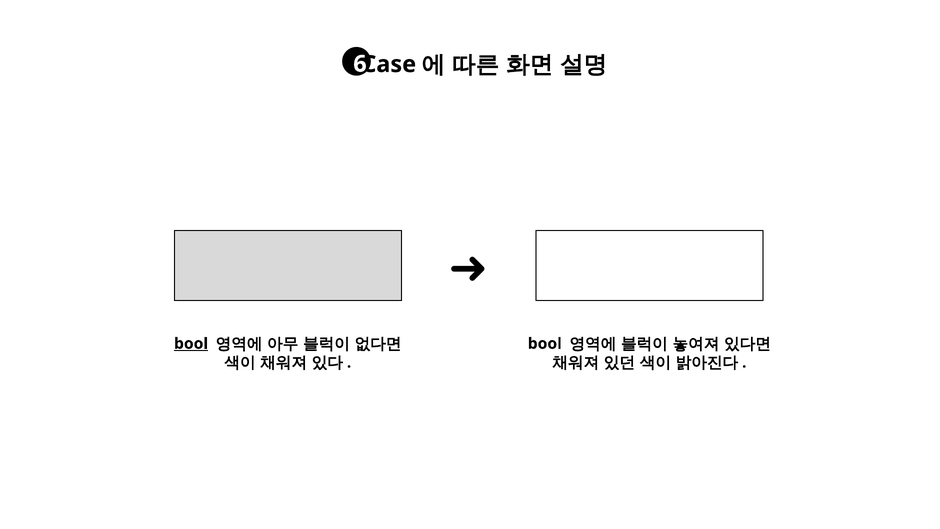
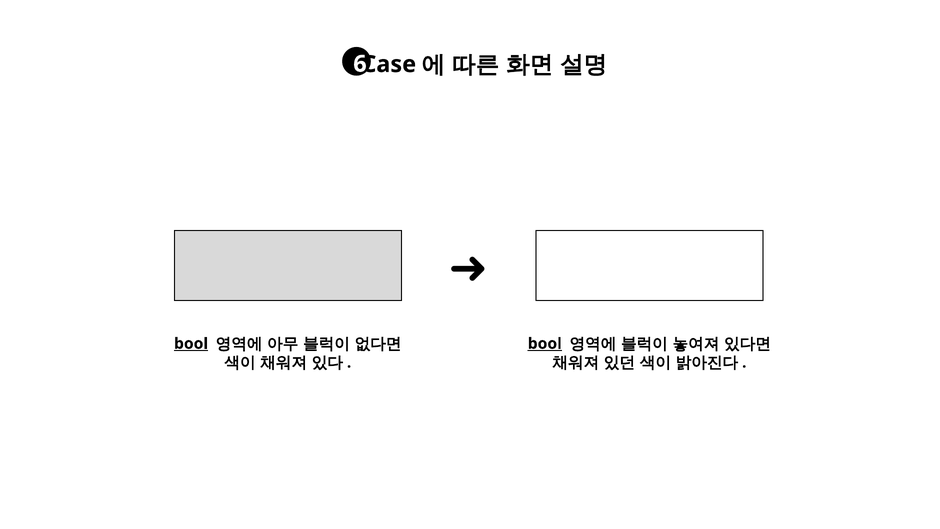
bool at (545, 343) underline: none -> present
